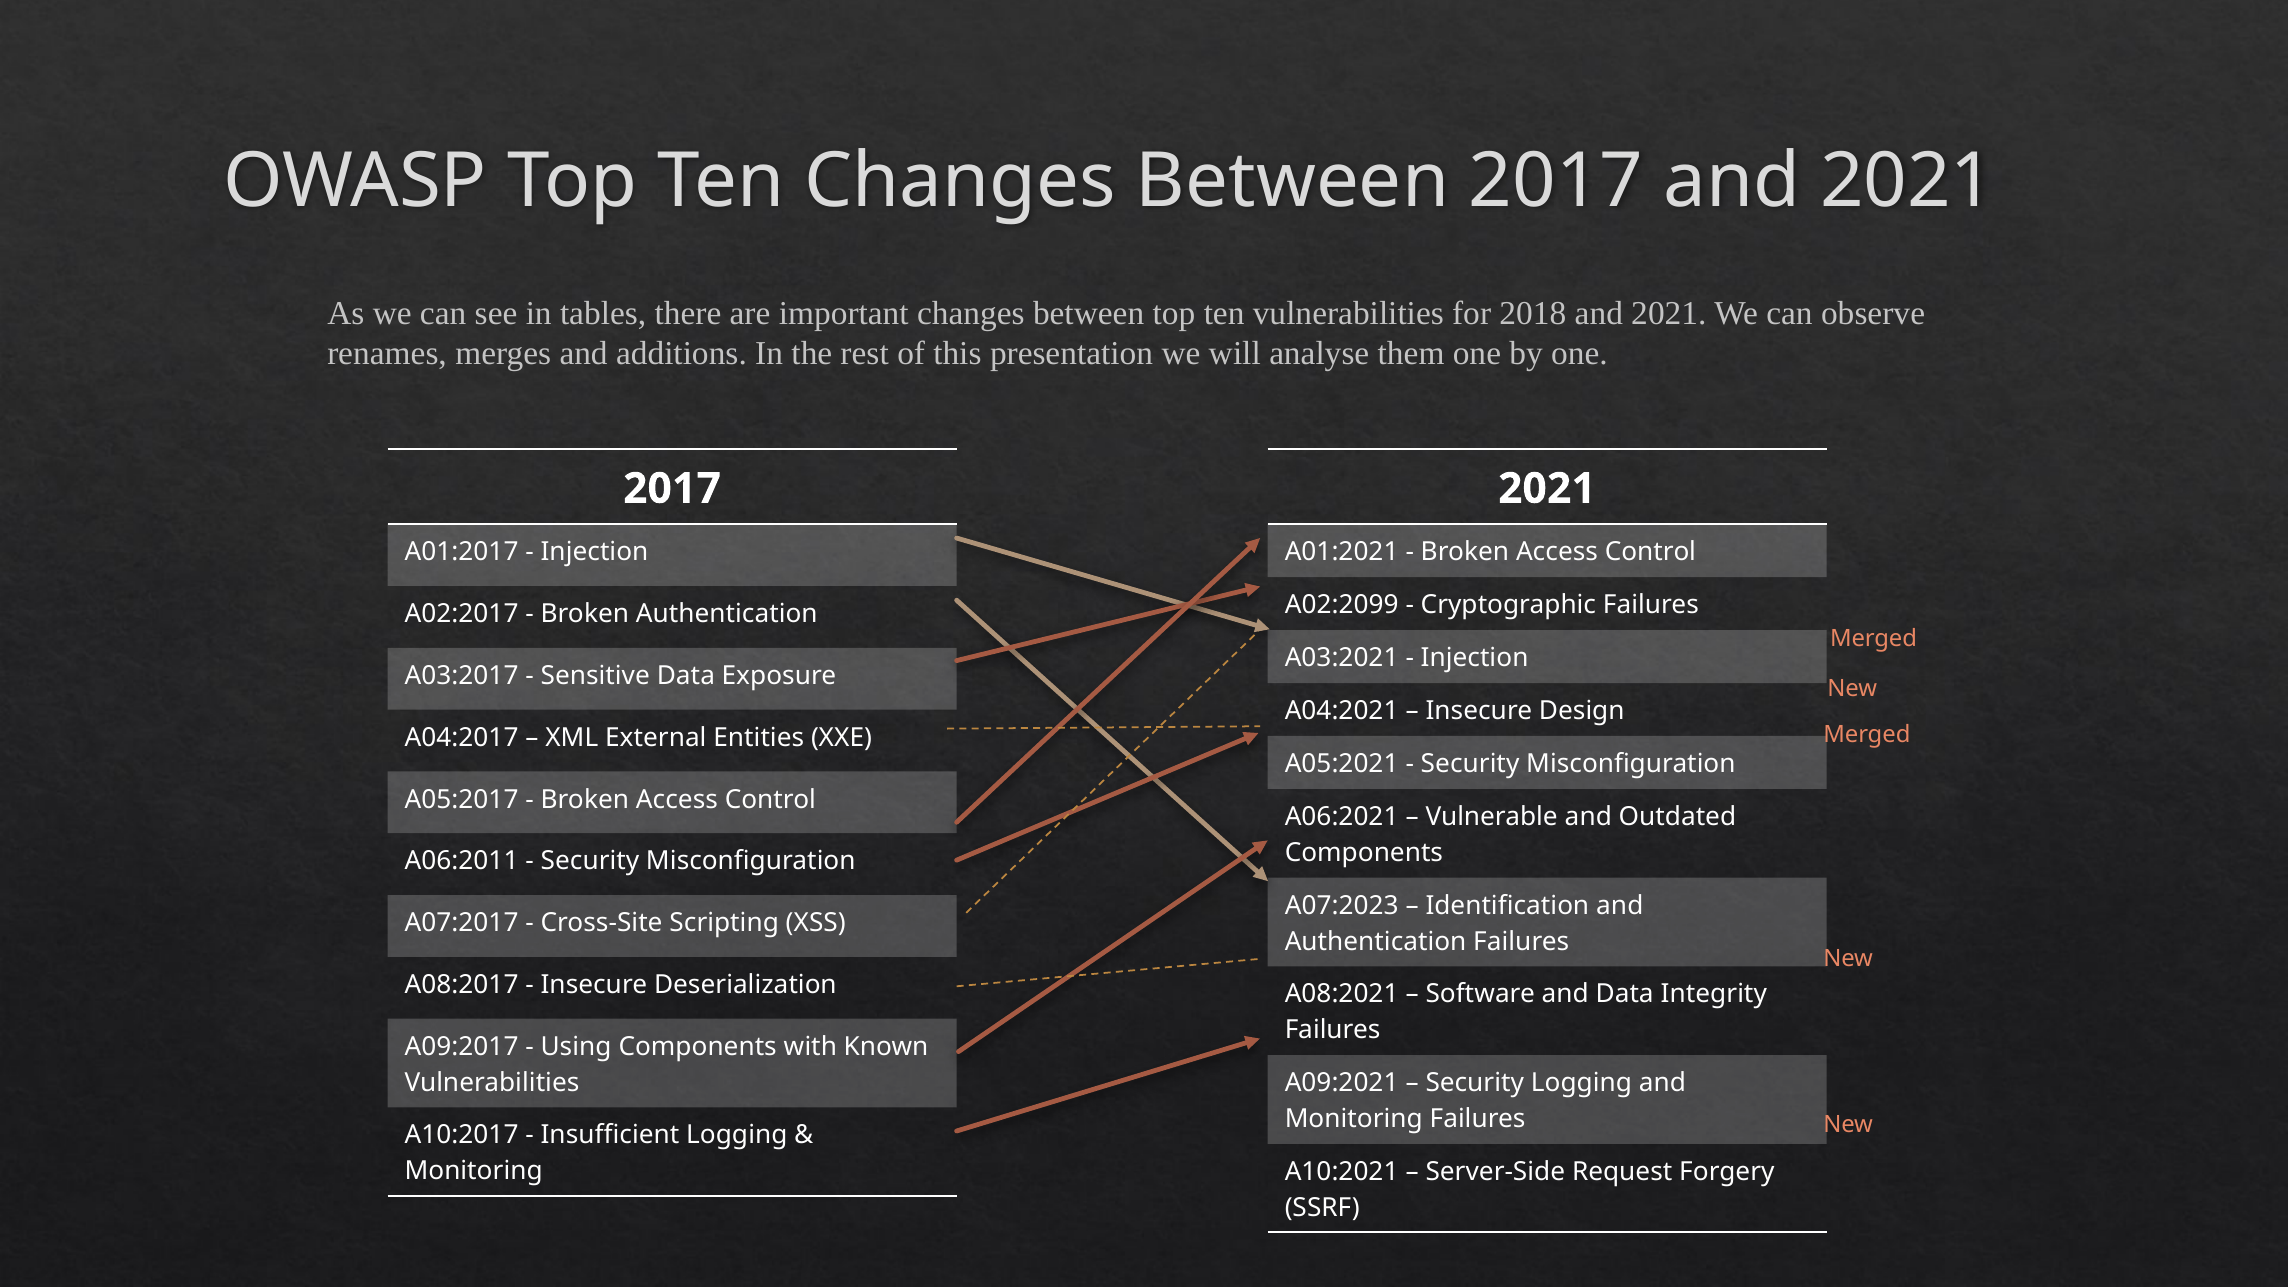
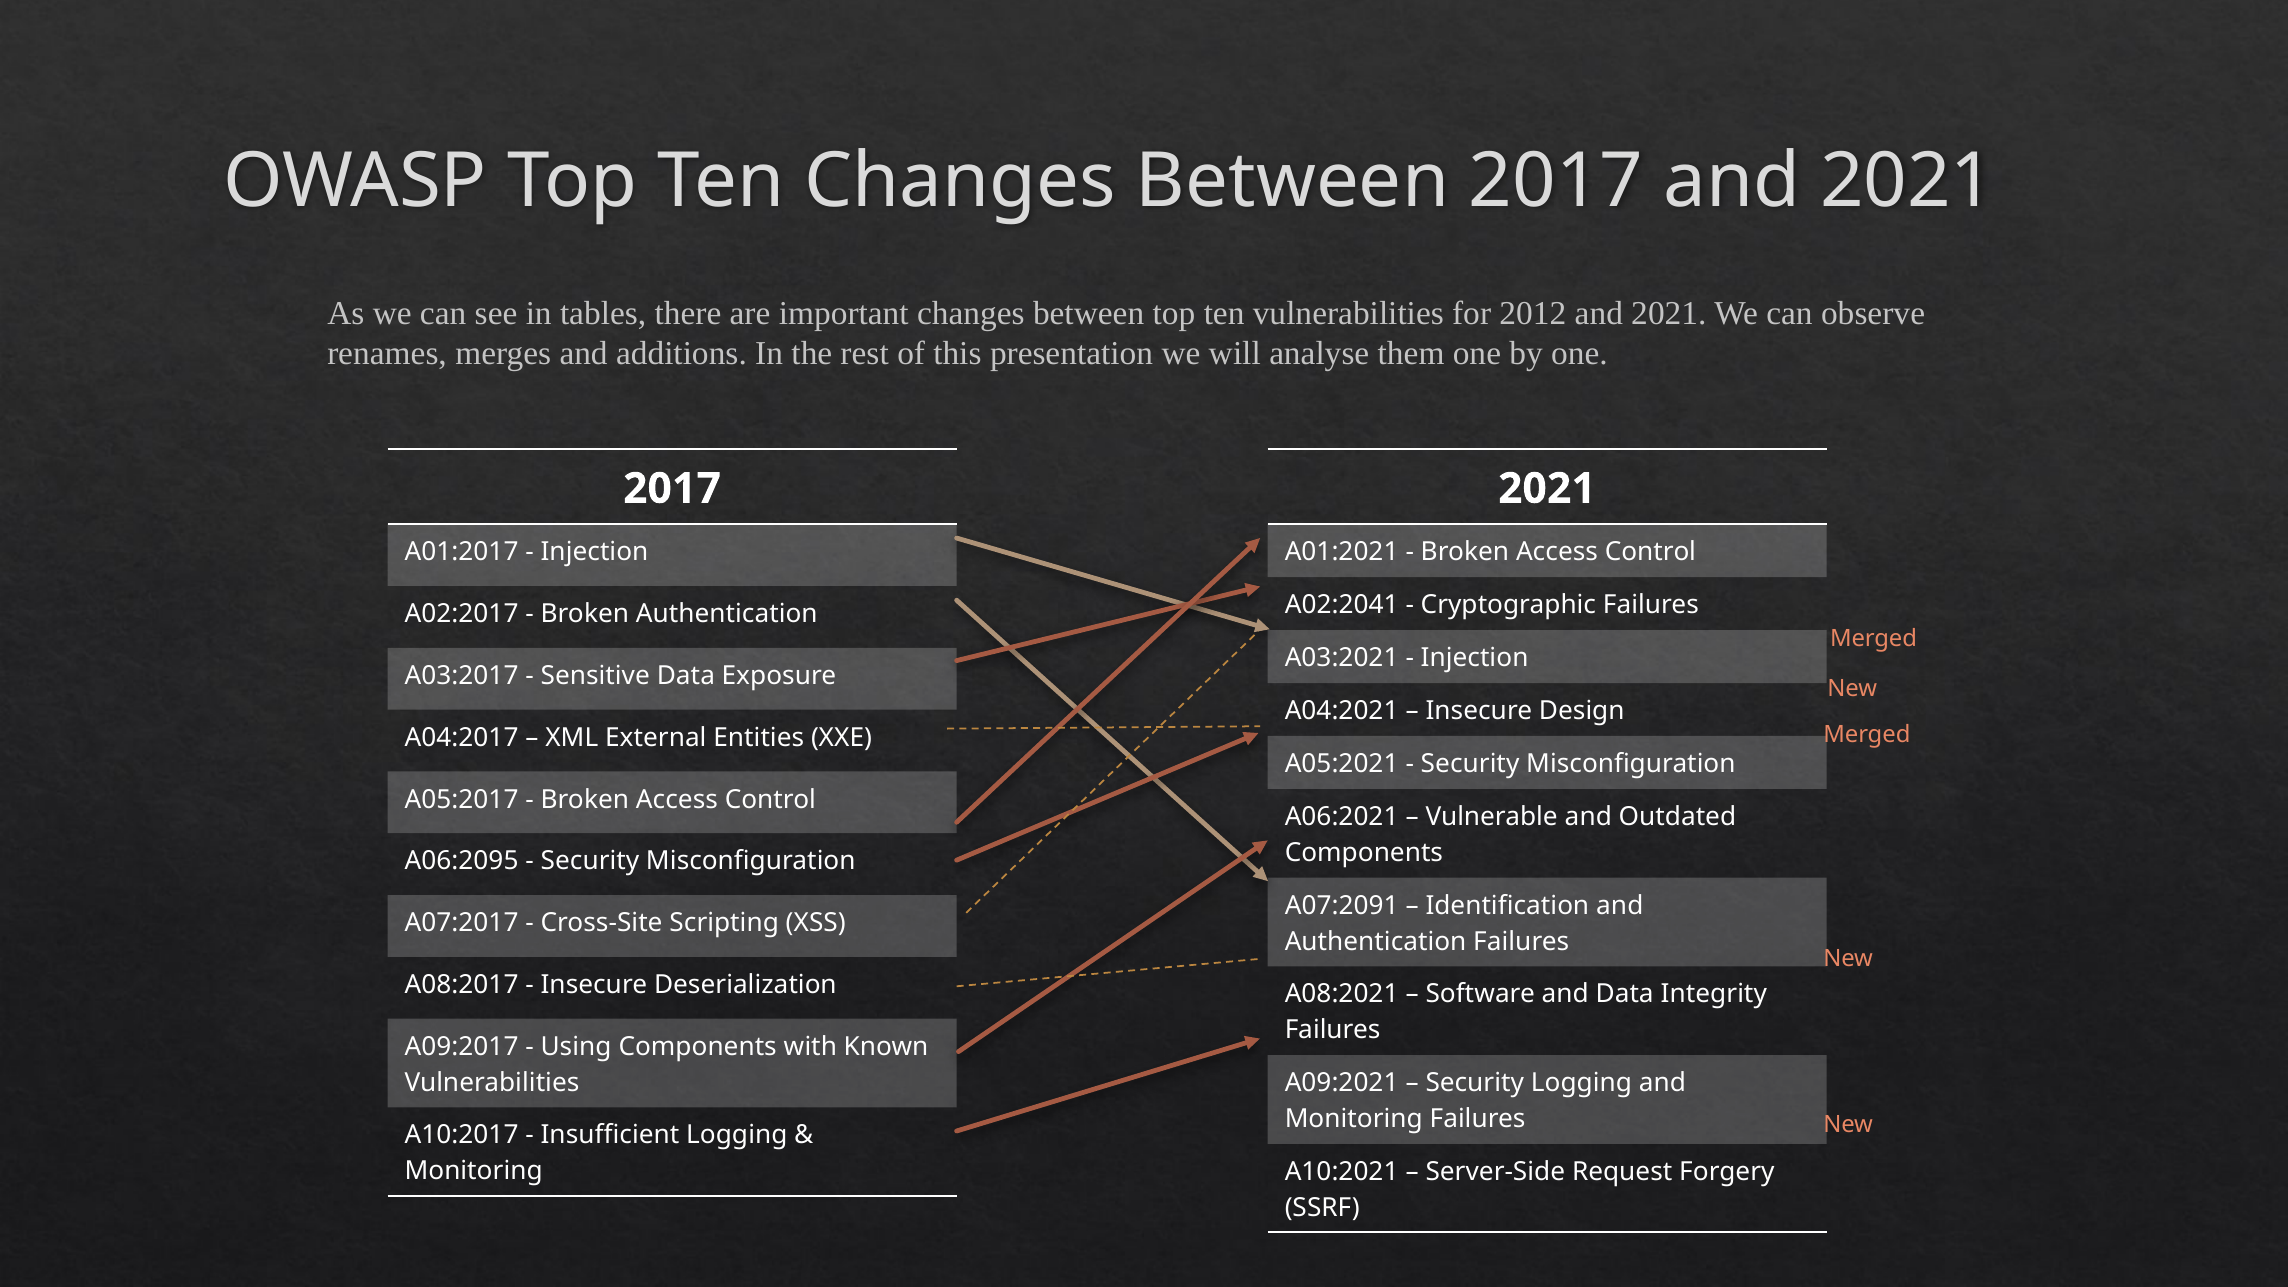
2018: 2018 -> 2012
A02:2099: A02:2099 -> A02:2041
A06:2011: A06:2011 -> A06:2095
A07:2023: A07:2023 -> A07:2091
